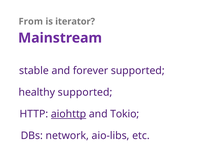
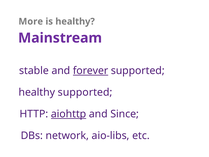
From: From -> More
is iterator: iterator -> healthy
forever underline: none -> present
Tokio: Tokio -> Since
